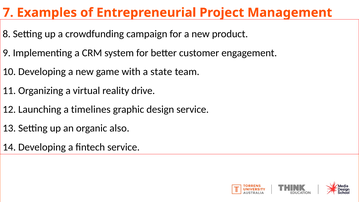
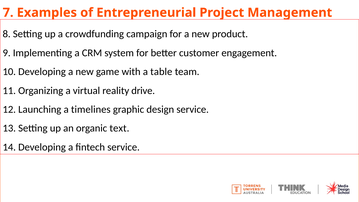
state: state -> table
also: also -> text
